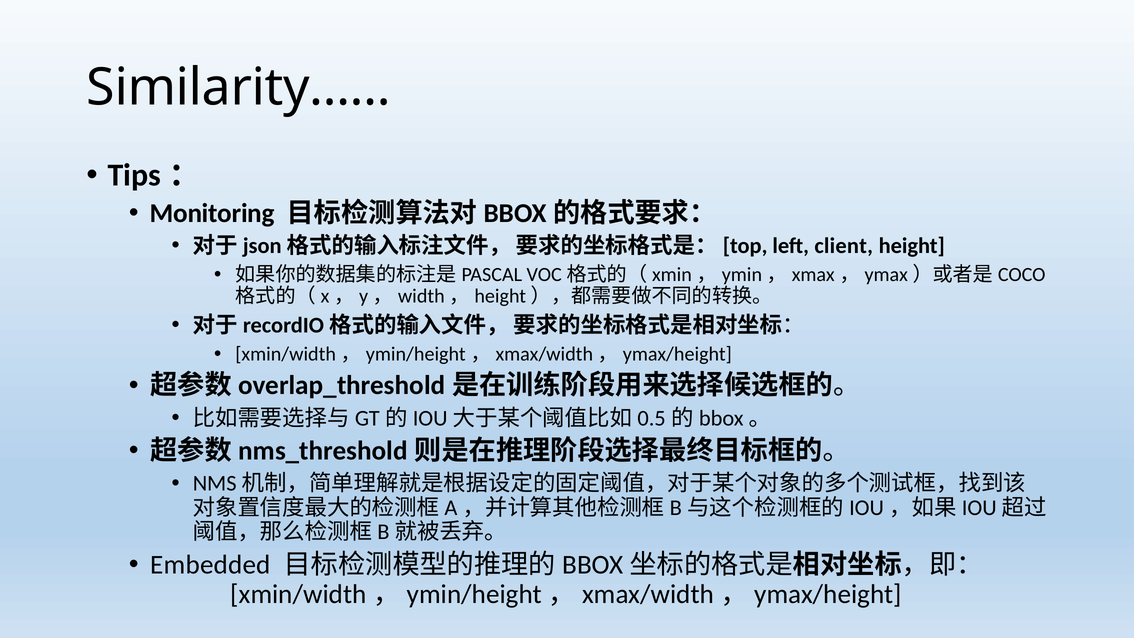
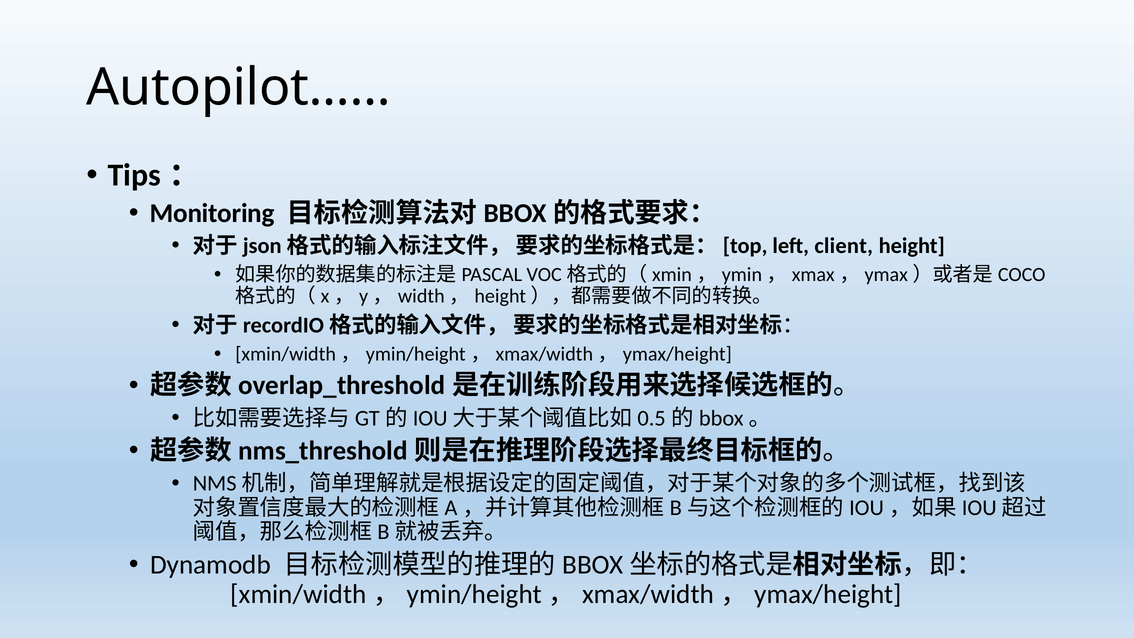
Similarity……: Similarity…… -> Autopilot……
Embedded: Embedded -> Dynamodb
